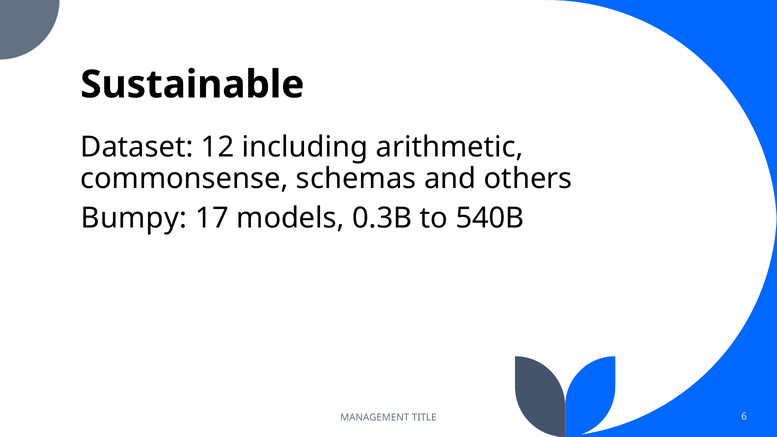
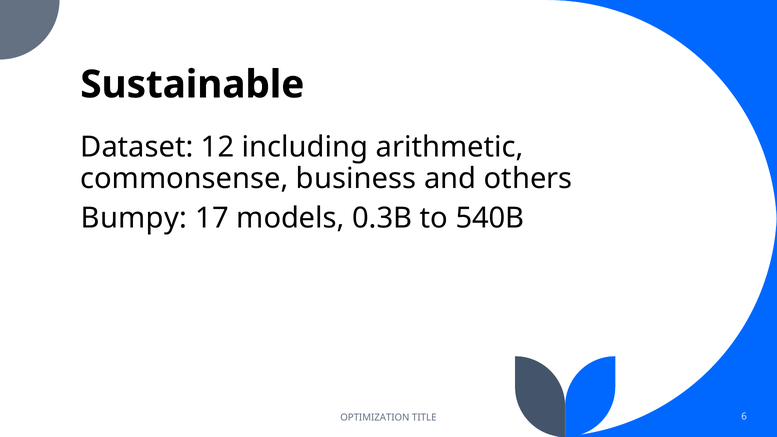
schemas: schemas -> business
MANAGEMENT: MANAGEMENT -> OPTIMIZATION
